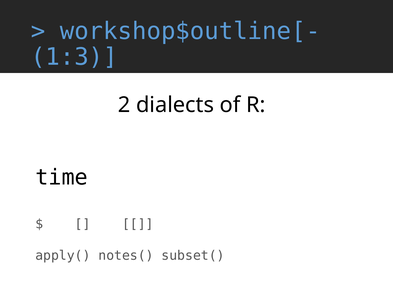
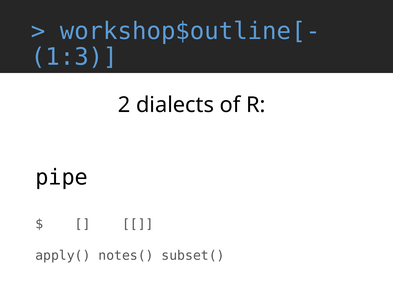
time: time -> pipe
